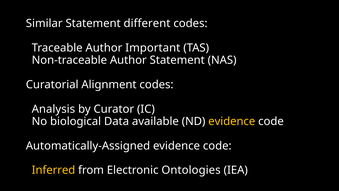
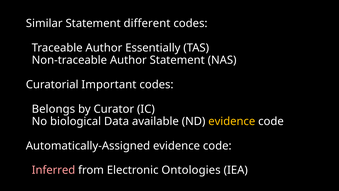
Important: Important -> Essentially
Alignment: Alignment -> Important
Analysis: Analysis -> Belongs
Inferred colour: yellow -> pink
